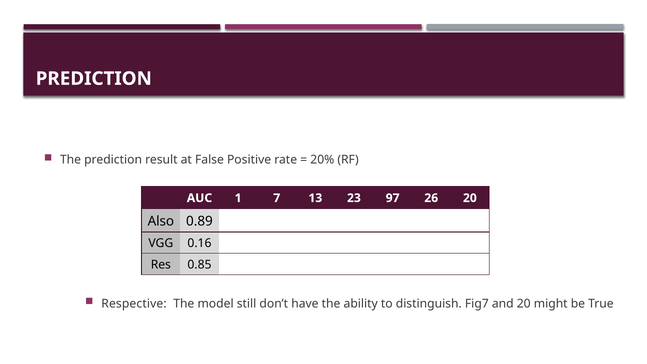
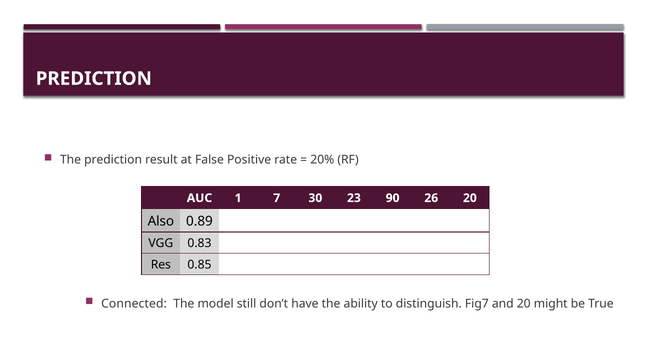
13: 13 -> 30
97: 97 -> 90
0.16: 0.16 -> 0.83
Respective: Respective -> Connected
